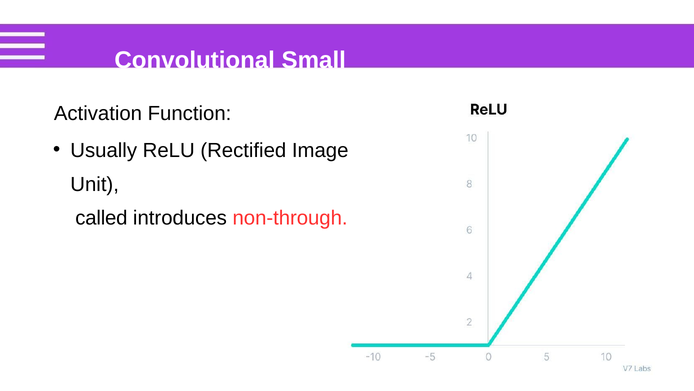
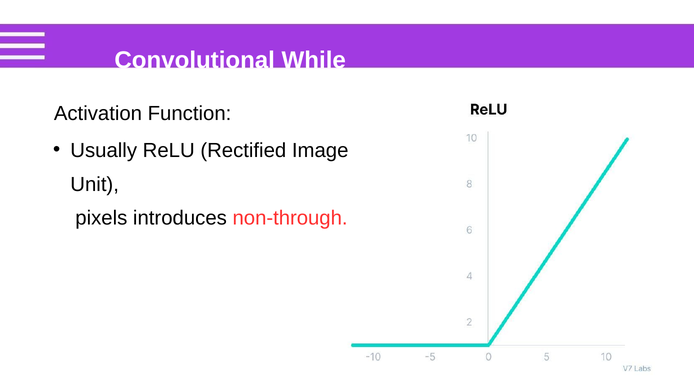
Small: Small -> While
called: called -> pixels
